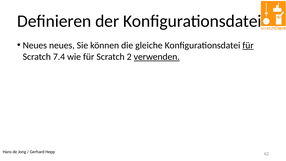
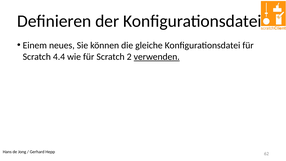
Neues at (35, 45): Neues -> Einem
für at (248, 45) underline: present -> none
7.4: 7.4 -> 4.4
